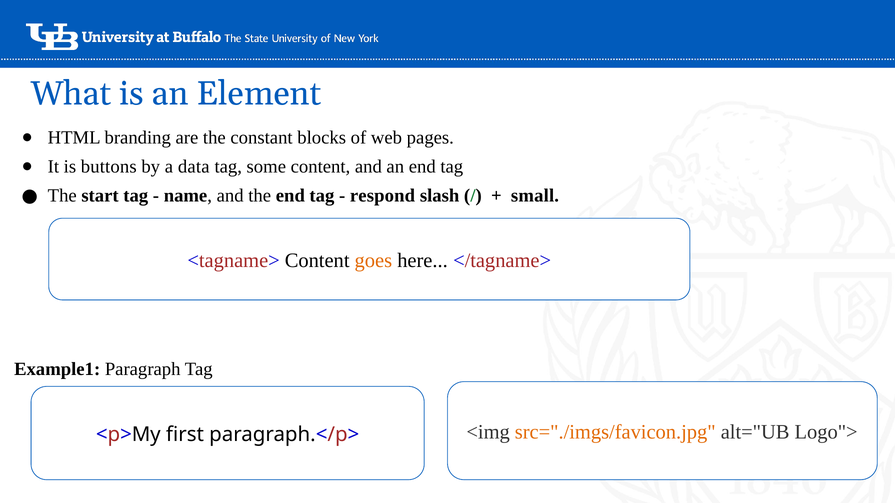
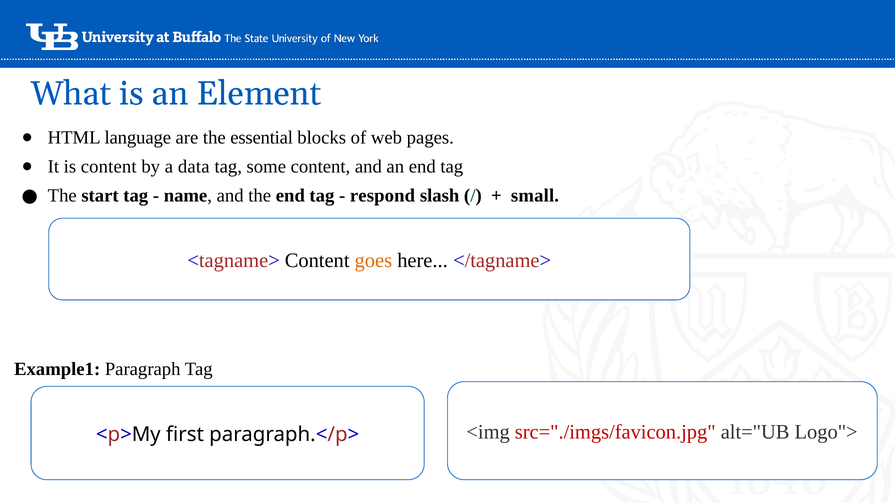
branding: branding -> language
constant: constant -> essential
is buttons: buttons -> content
src="./imgs/favicon.jpg colour: orange -> red
